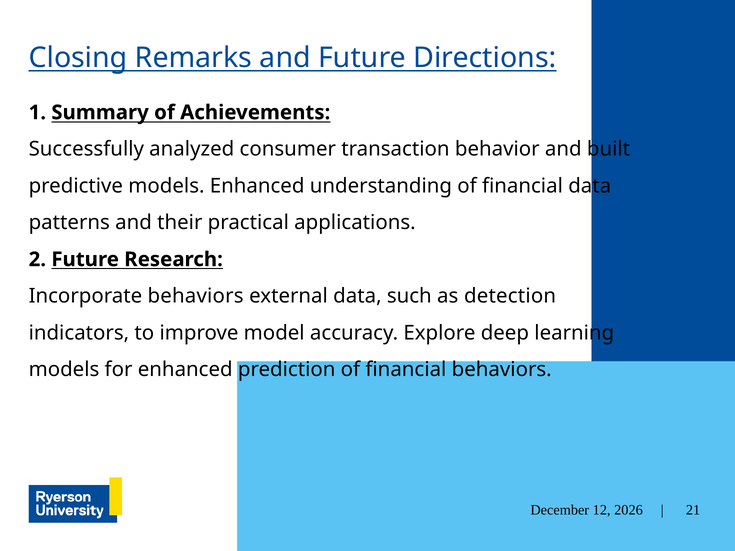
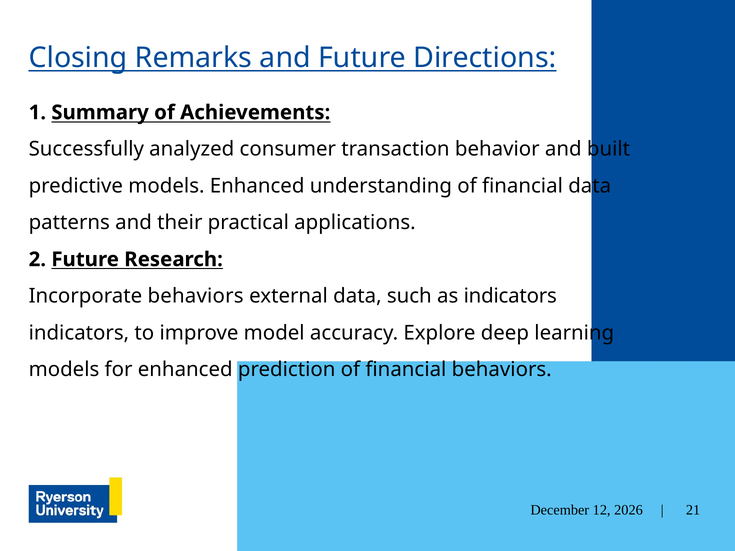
as detection: detection -> indicators
